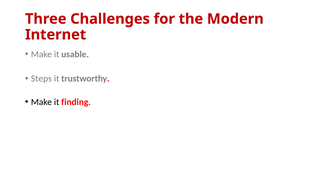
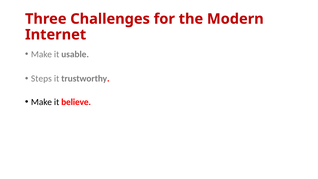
finding: finding -> believe
